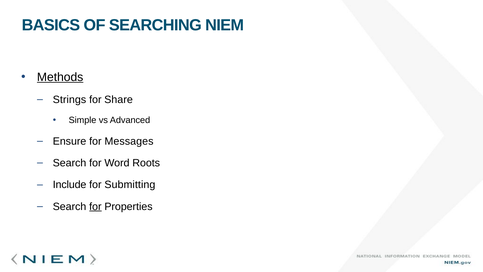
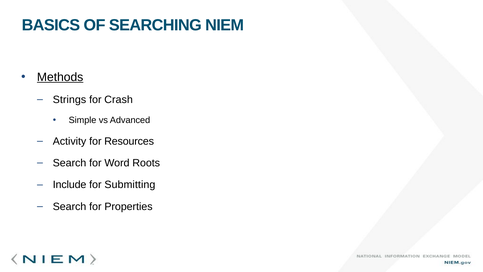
Share: Share -> Crash
Ensure: Ensure -> Activity
Messages: Messages -> Resources
for at (95, 206) underline: present -> none
